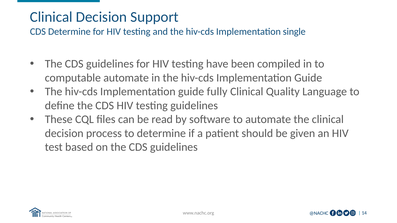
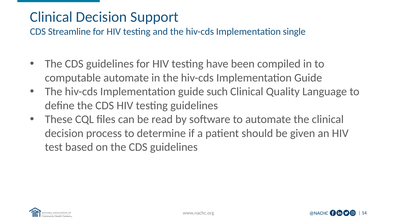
CDS Determine: Determine -> Streamline
fully: fully -> such
